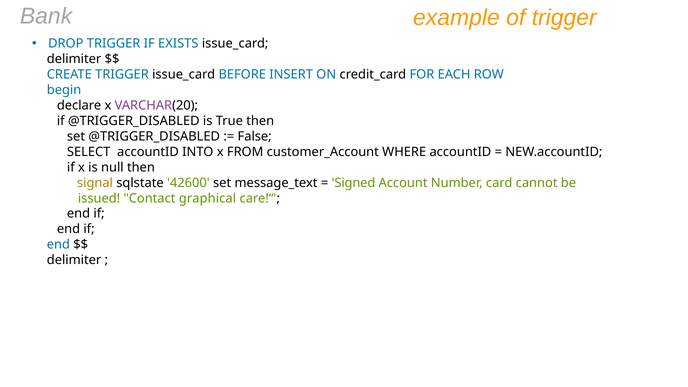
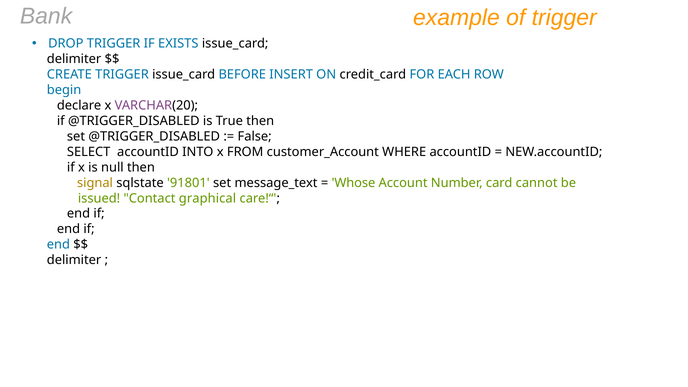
42600: 42600 -> 91801
Signed: Signed -> Whose
